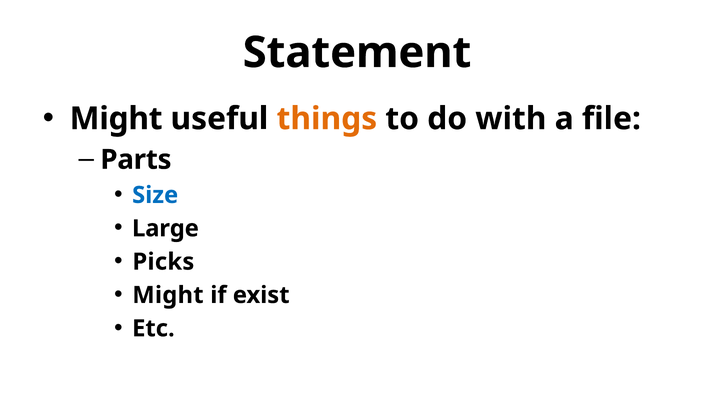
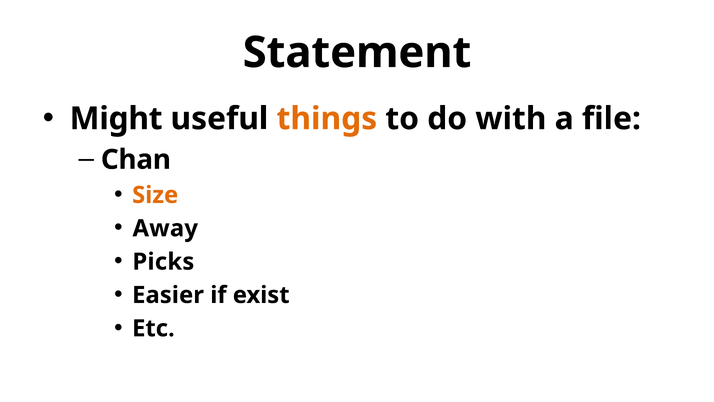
Parts: Parts -> Chan
Size colour: blue -> orange
Large: Large -> Away
Might at (168, 295): Might -> Easier
